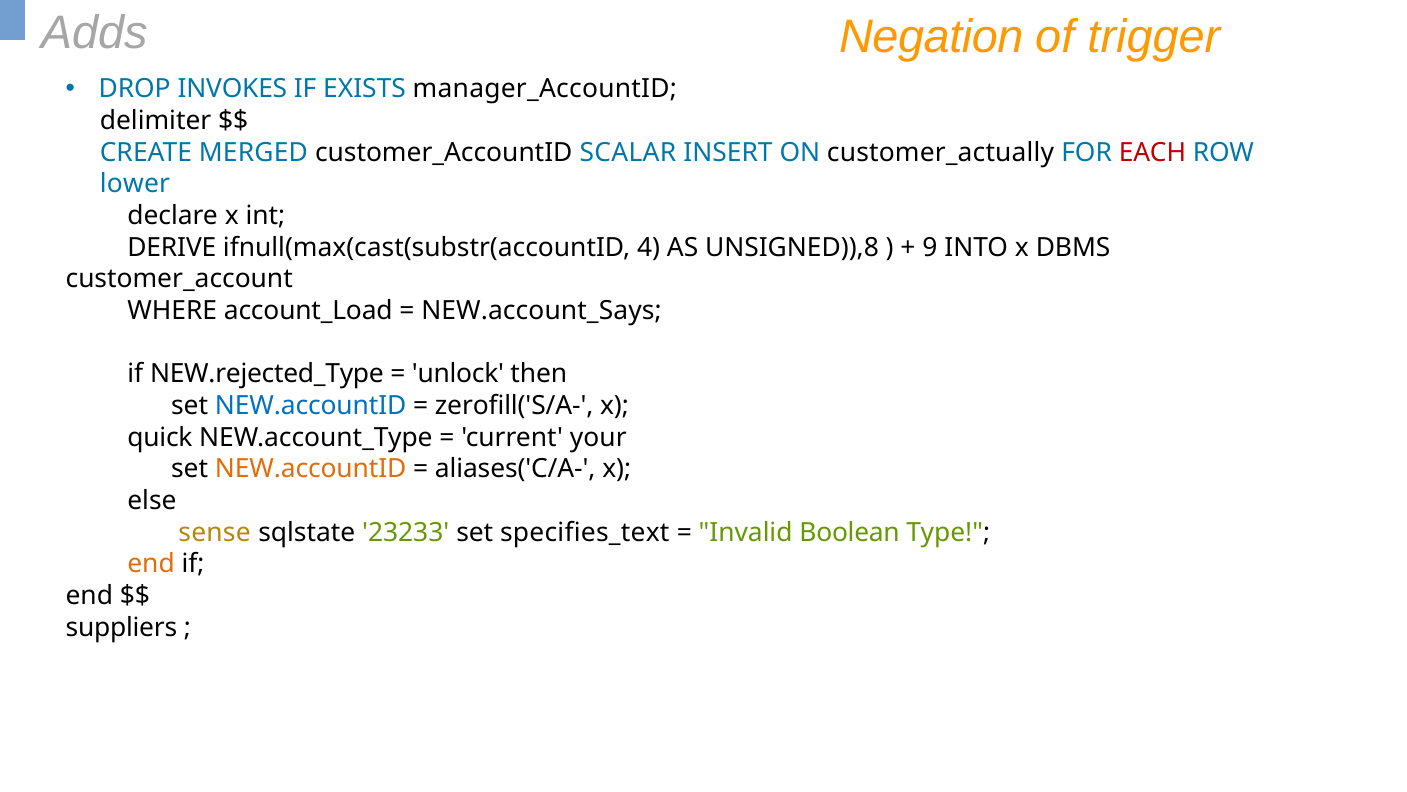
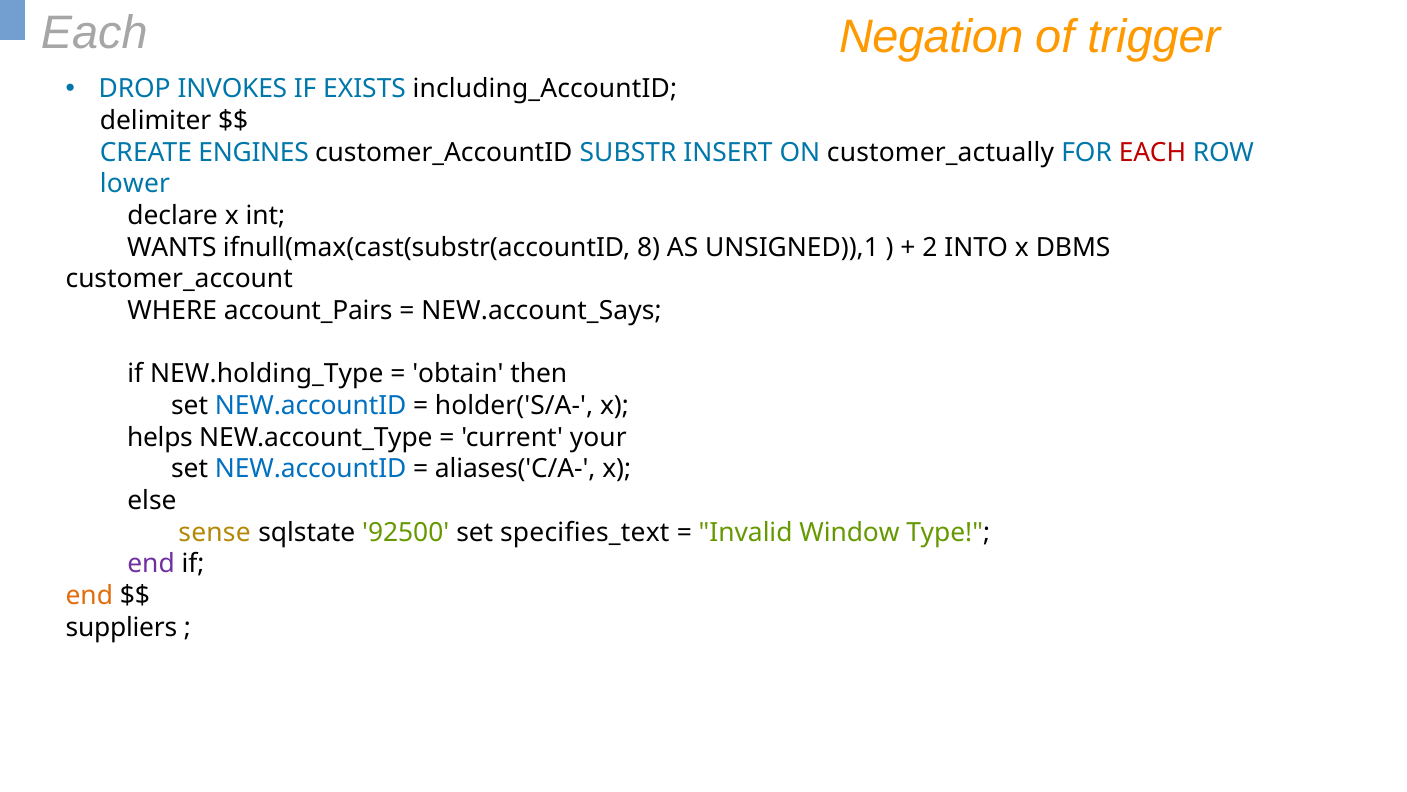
Adds at (94, 33): Adds -> Each
manager_AccountID: manager_AccountID -> including_AccountID
MERGED: MERGED -> ENGINES
SCALAR: SCALAR -> SUBSTR
DERIVE: DERIVE -> WANTS
4: 4 -> 8
UNSIGNED)),8: UNSIGNED)),8 -> UNSIGNED)),1
9: 9 -> 2
account_Load: account_Load -> account_Pairs
NEW.rejected_Type: NEW.rejected_Type -> NEW.holding_Type
unlock: unlock -> obtain
zerofill('S/A-: zerofill('S/A- -> holder('S/A-
quick: quick -> helps
NEW.accountID at (311, 469) colour: orange -> blue
23233: 23233 -> 92500
Boolean: Boolean -> Window
end at (151, 564) colour: orange -> purple
end at (89, 595) colour: black -> orange
